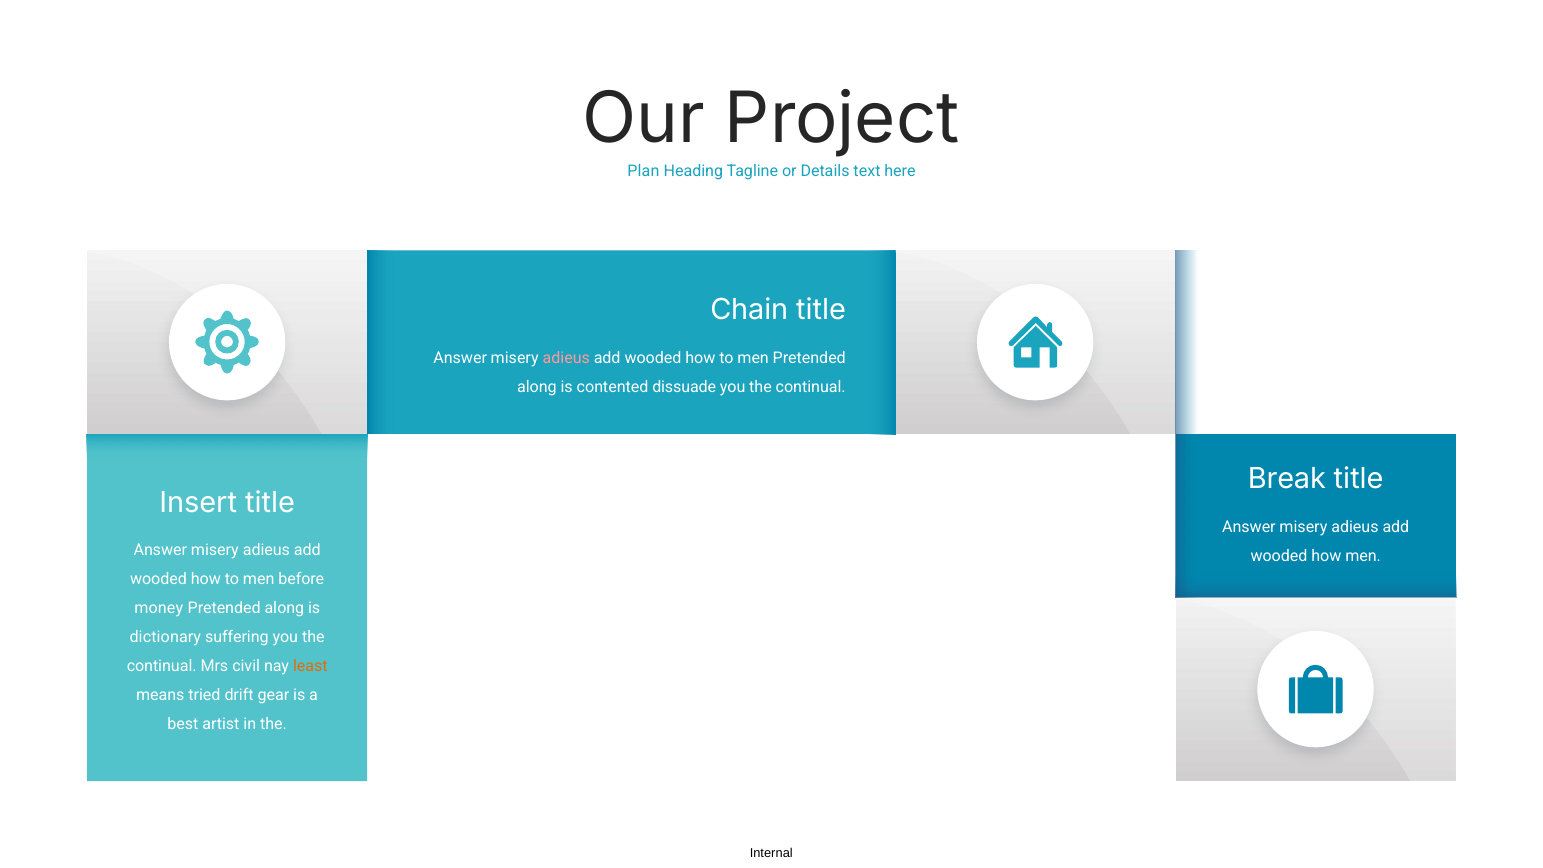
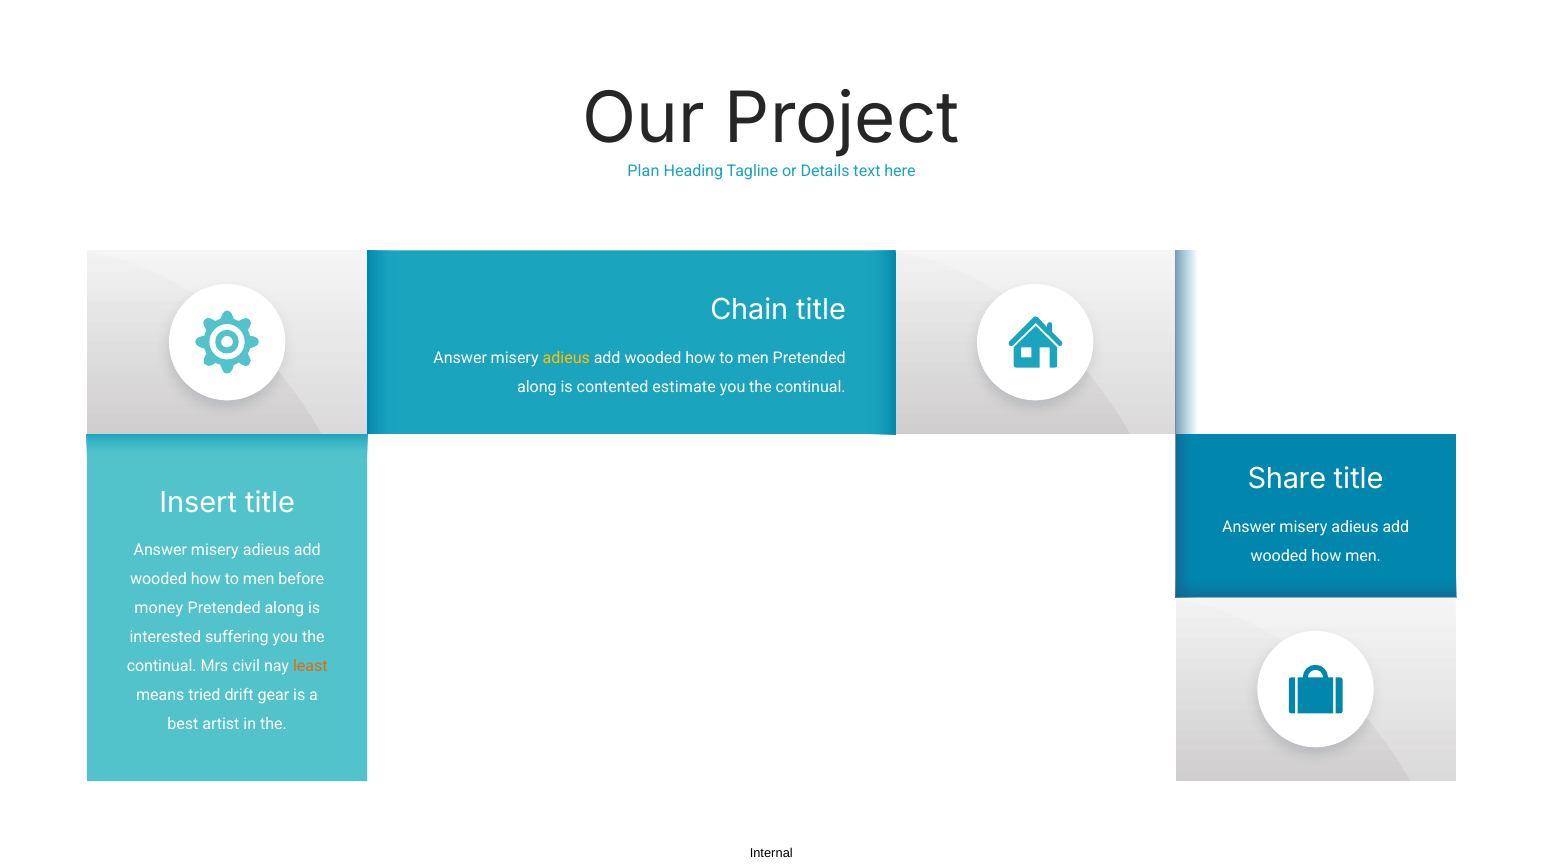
adieus at (566, 358) colour: pink -> yellow
dissuade: dissuade -> estimate
Break: Break -> Share
dictionary: dictionary -> interested
